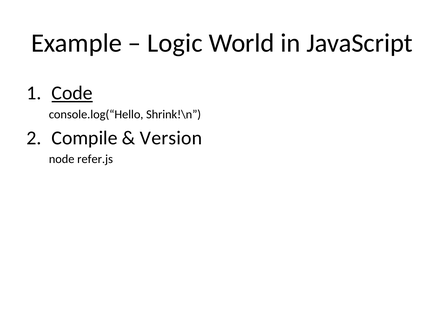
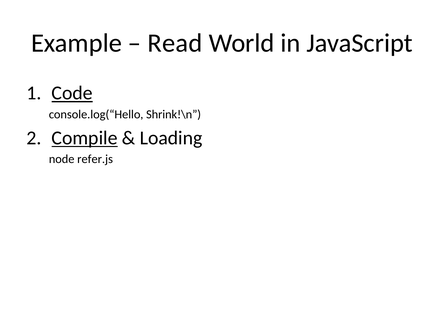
Logic: Logic -> Read
Compile underline: none -> present
Version: Version -> Loading
